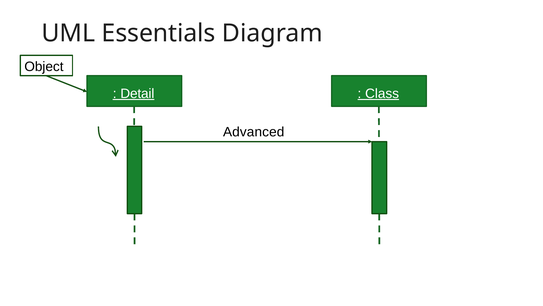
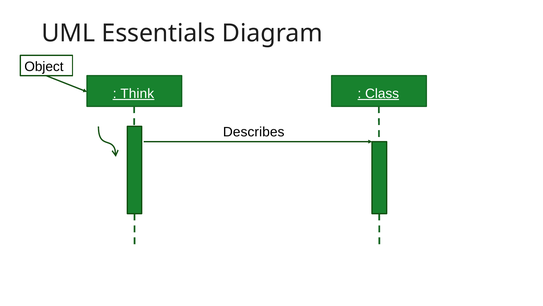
Detail: Detail -> Think
Advanced: Advanced -> Describes
